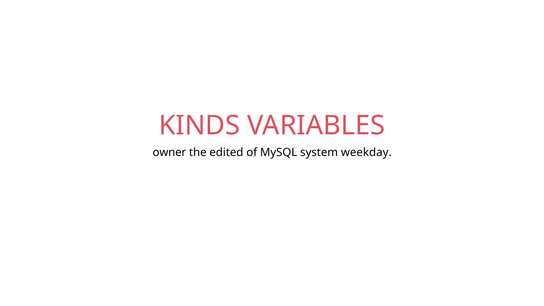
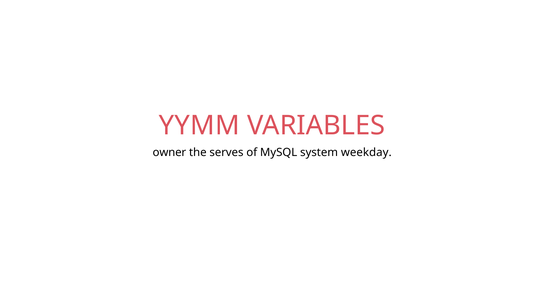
KINDS: KINDS -> YYMM
edited: edited -> serves
